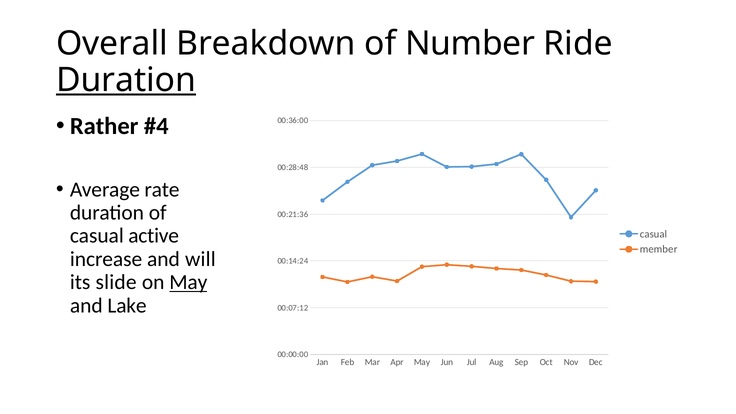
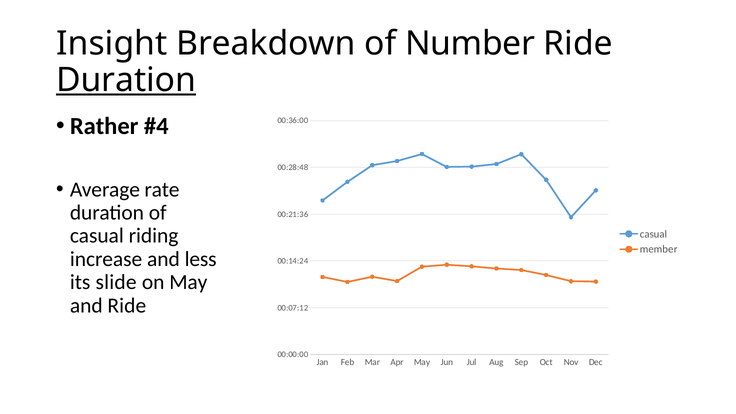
Overall: Overall -> Insight
active: active -> riding
will: will -> less
May at (188, 282) underline: present -> none
and Lake: Lake -> Ride
